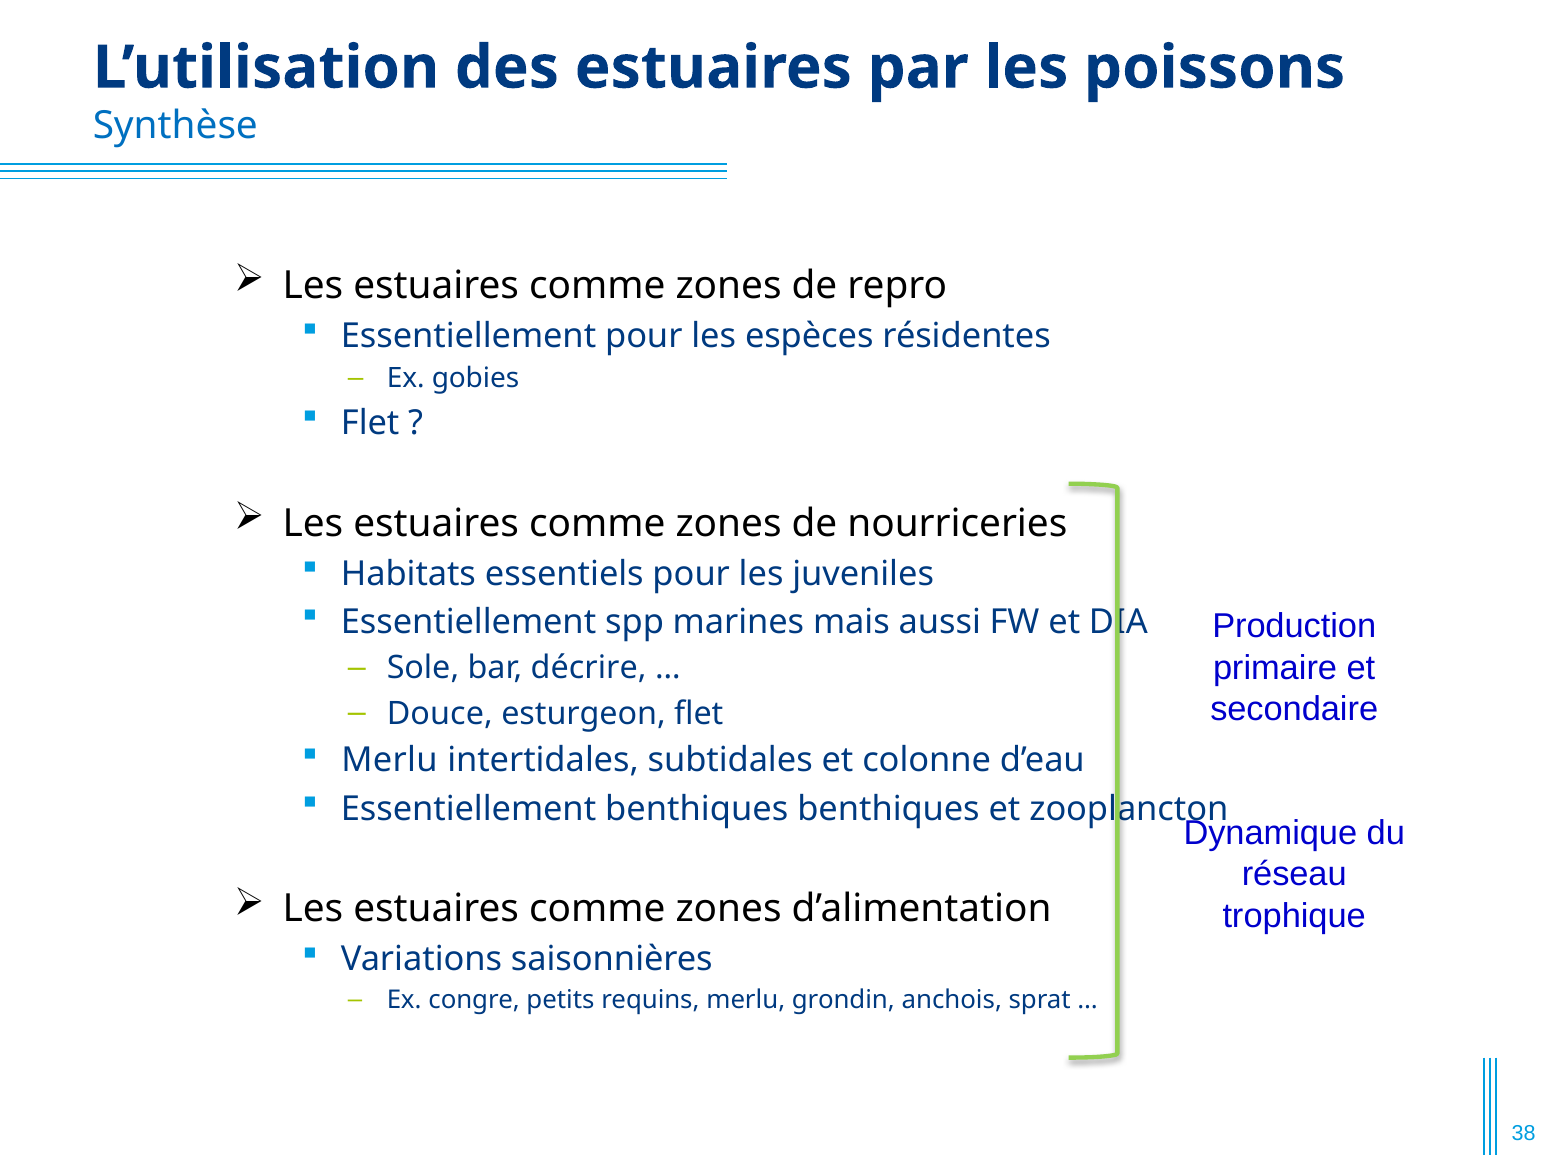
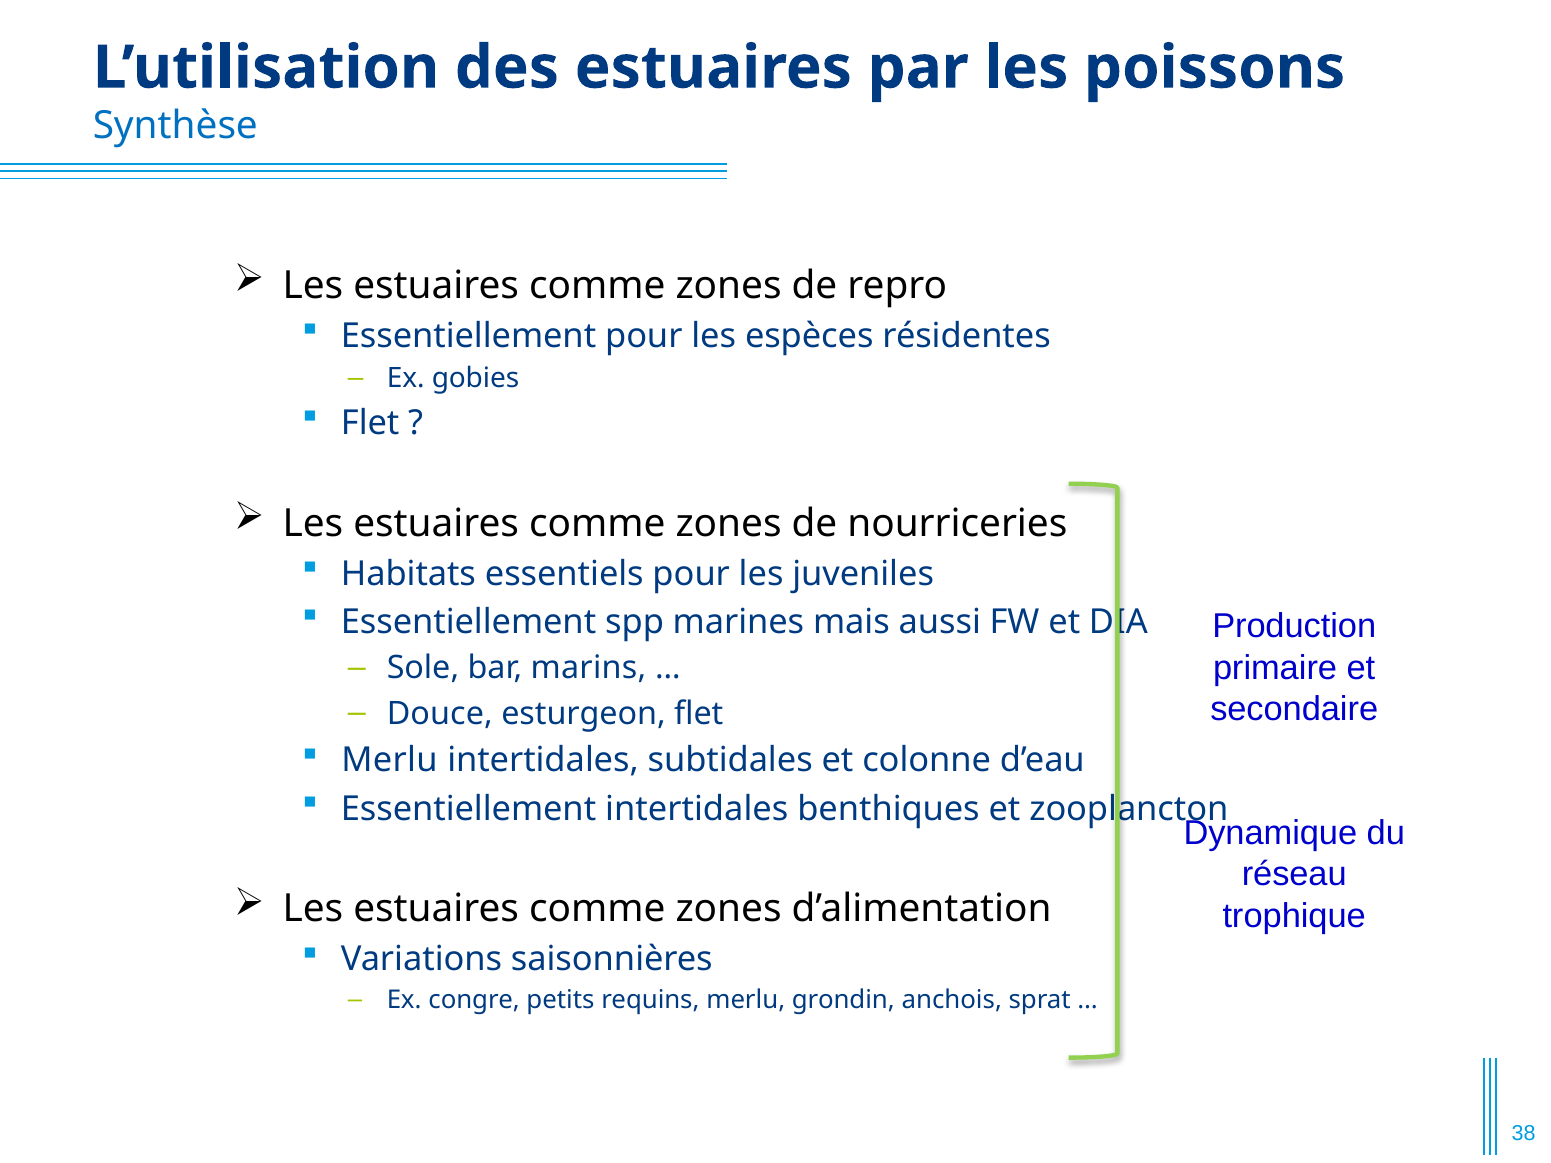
décrire: décrire -> marins
Essentiellement benthiques: benthiques -> intertidales
